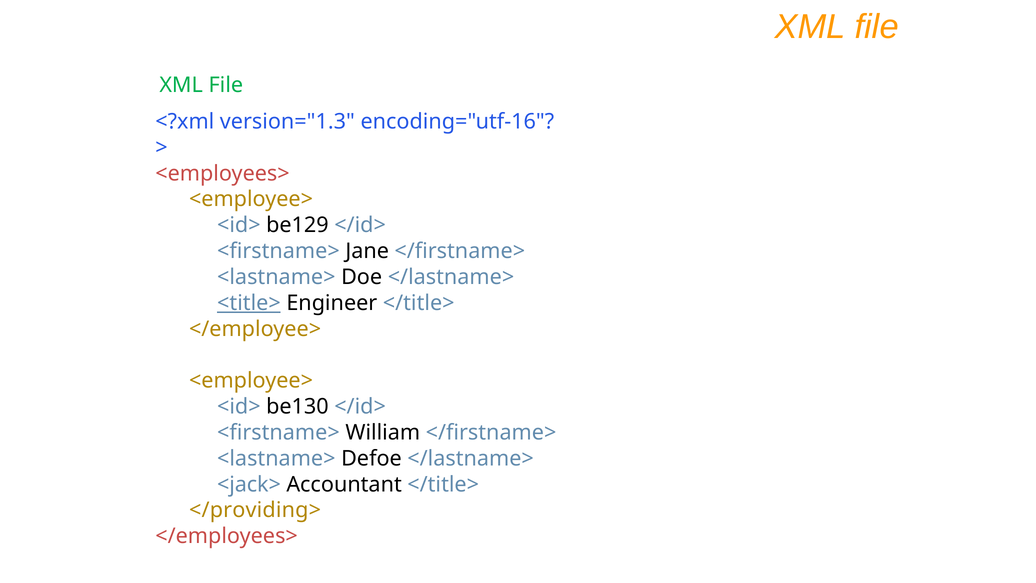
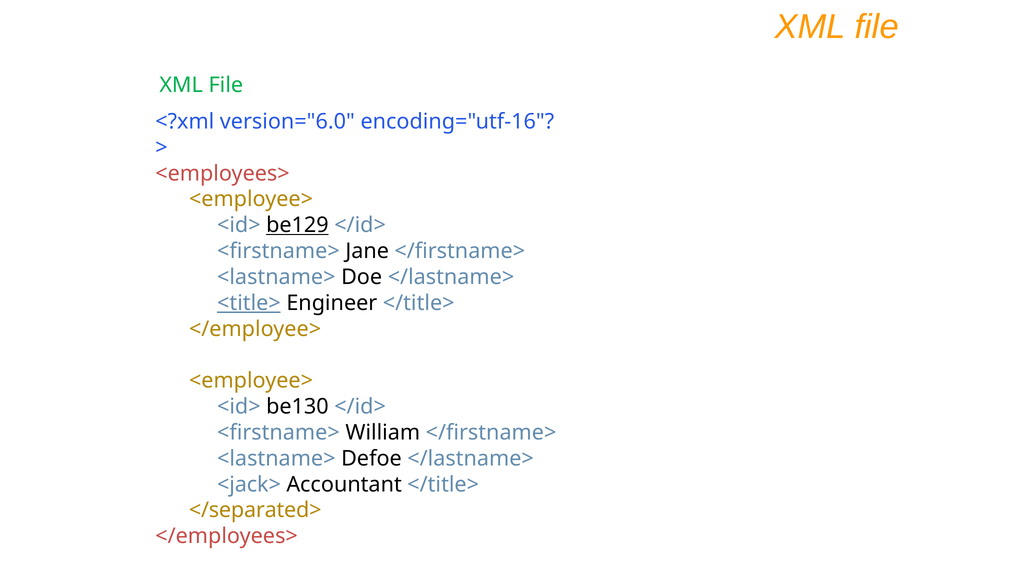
version="1.3: version="1.3 -> version="6.0
be129 underline: none -> present
</providing>: </providing> -> </separated>
